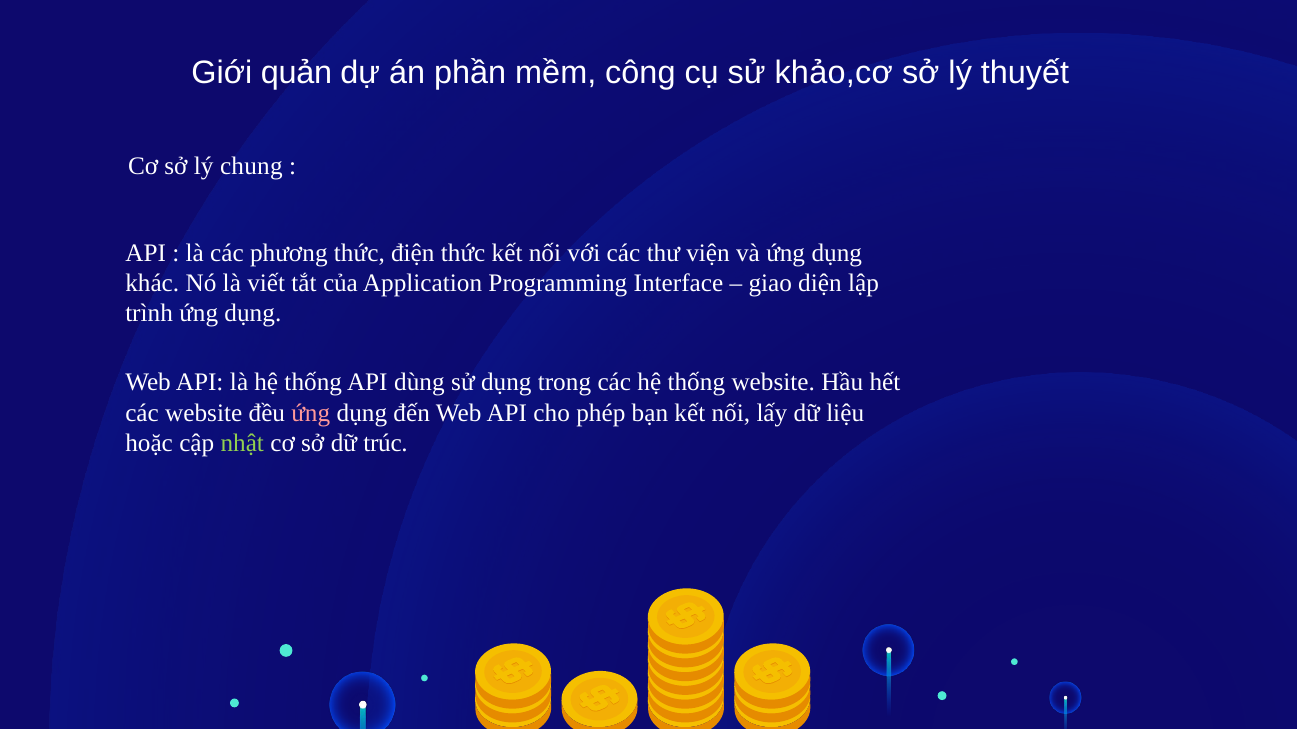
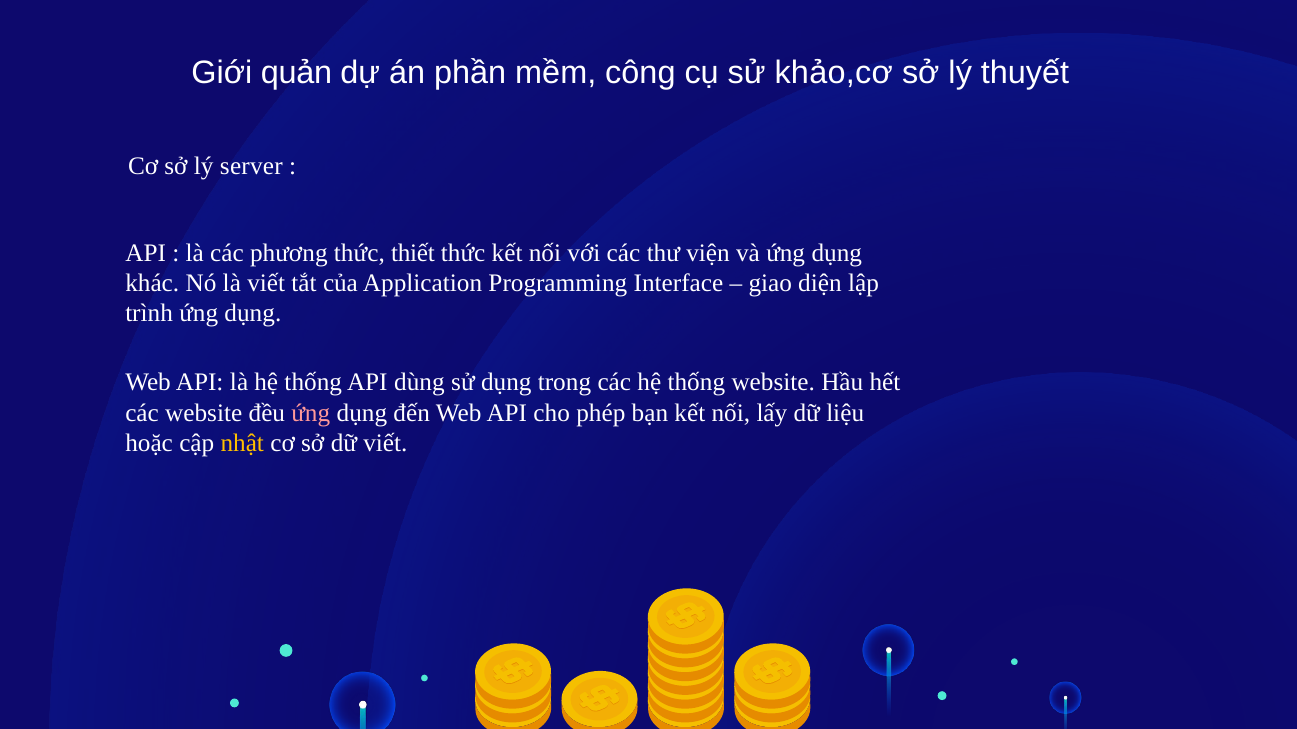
chung: chung -> server
điện: điện -> thiết
nhật colour: light green -> yellow
dữ trúc: trúc -> viết
